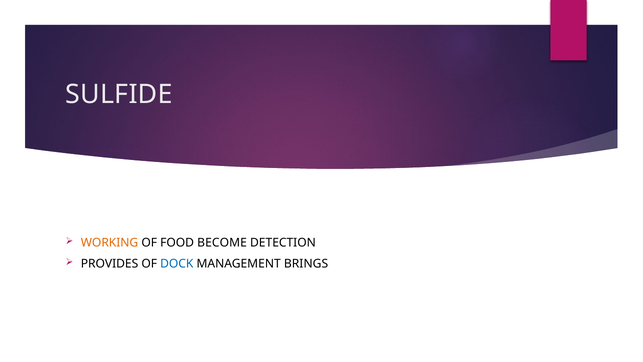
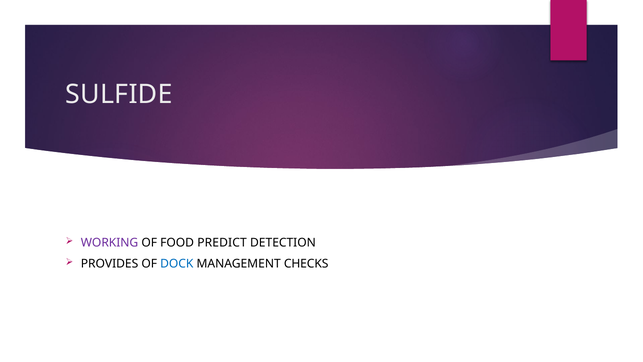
WORKING colour: orange -> purple
BECOME: BECOME -> PREDICT
BRINGS: BRINGS -> CHECKS
